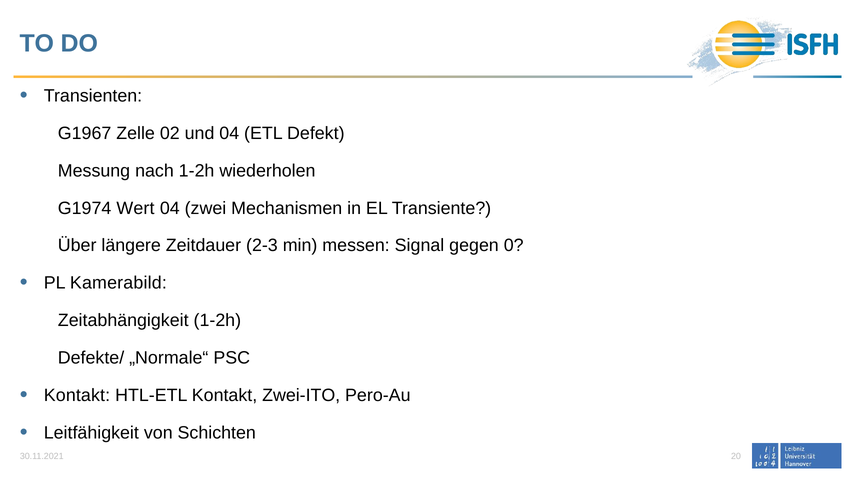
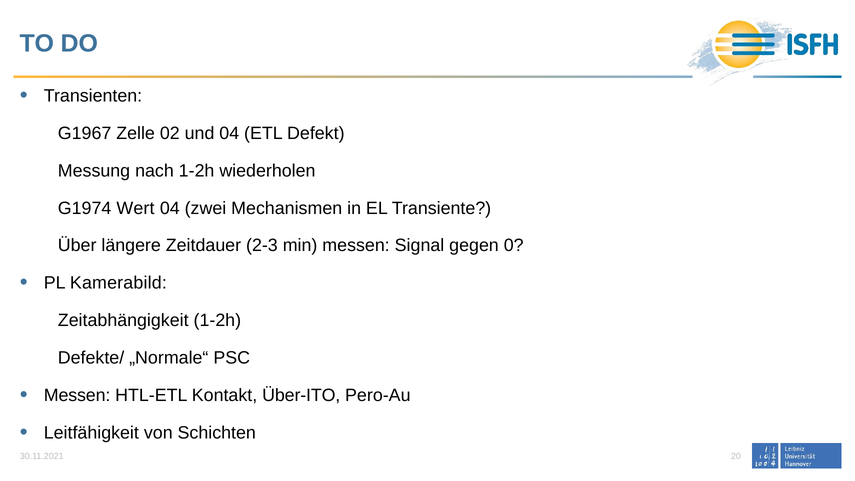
Kontakt at (77, 395): Kontakt -> Messen
Zwei-ITO: Zwei-ITO -> Über-ITO
